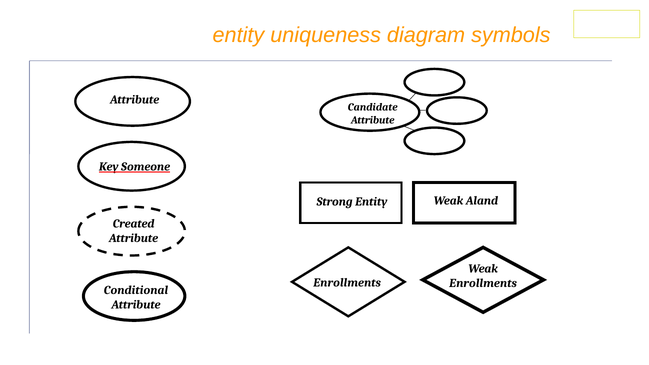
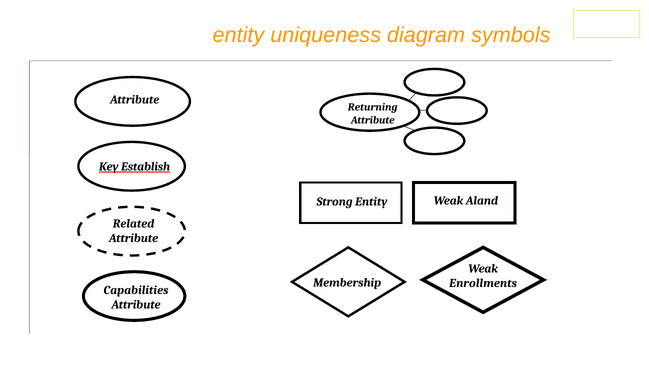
Candidate: Candidate -> Returning
Someone: Someone -> Establish
Created: Created -> Related
Enrollments at (347, 283): Enrollments -> Membership
Conditional: Conditional -> Capabilities
